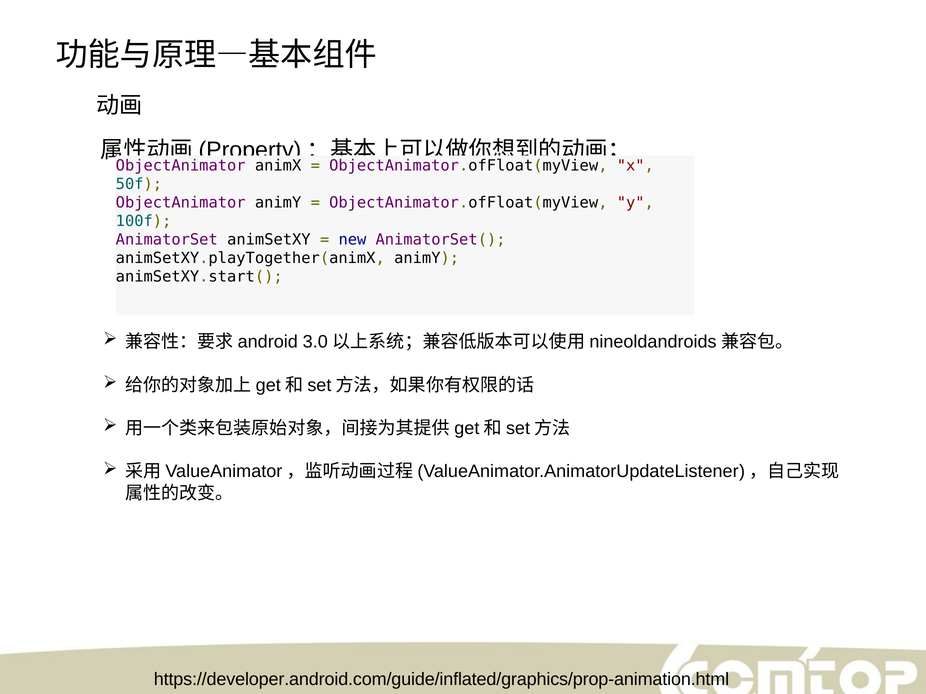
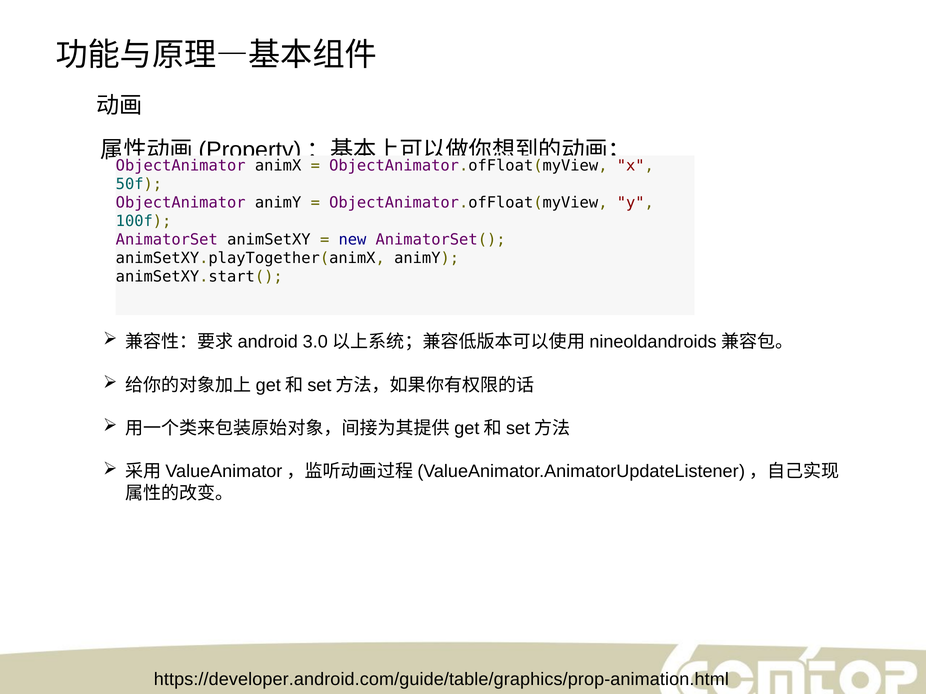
https://developer.android.com/guide/inflated/graphics/prop-animation.html: https://developer.android.com/guide/inflated/graphics/prop-animation.html -> https://developer.android.com/guide/table/graphics/prop-animation.html
